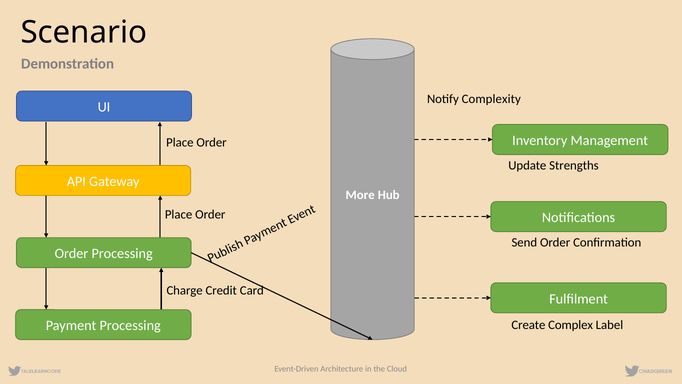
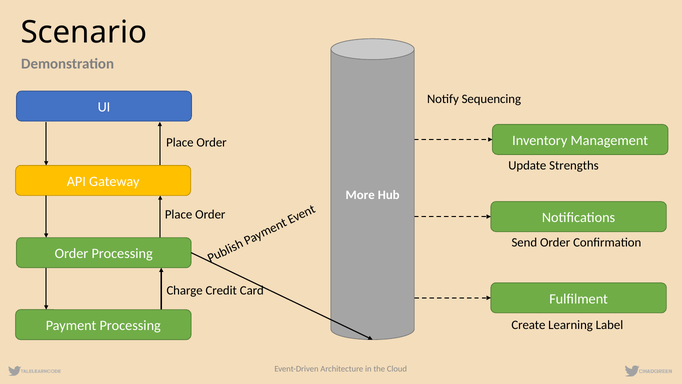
Complexity: Complexity -> Sequencing
Complex: Complex -> Learning
